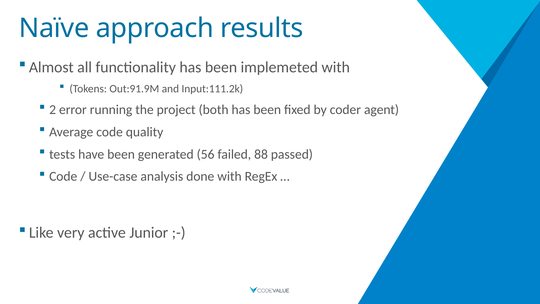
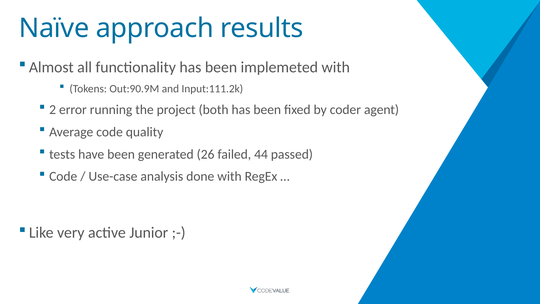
Out:91.9M: Out:91.9M -> Out:90.9M
56: 56 -> 26
88: 88 -> 44
